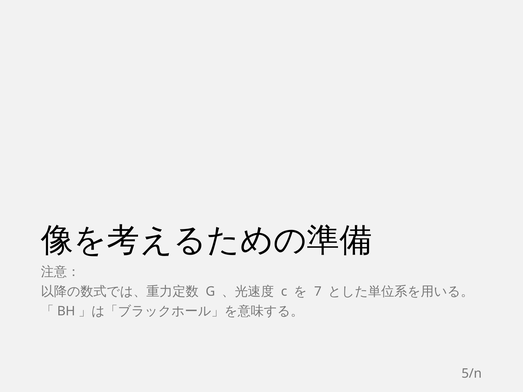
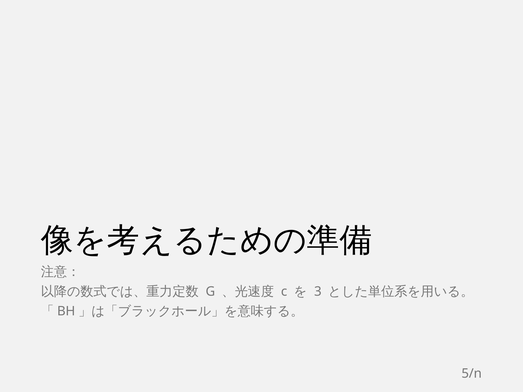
7: 7 -> 3
